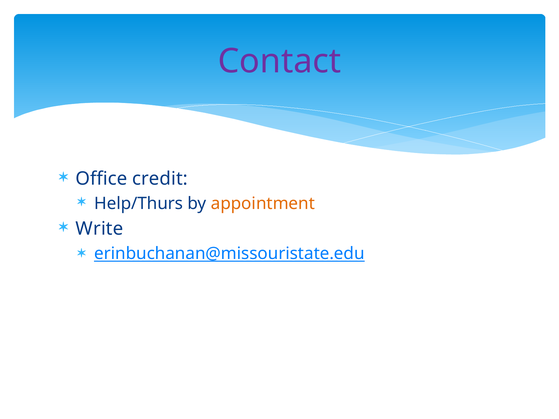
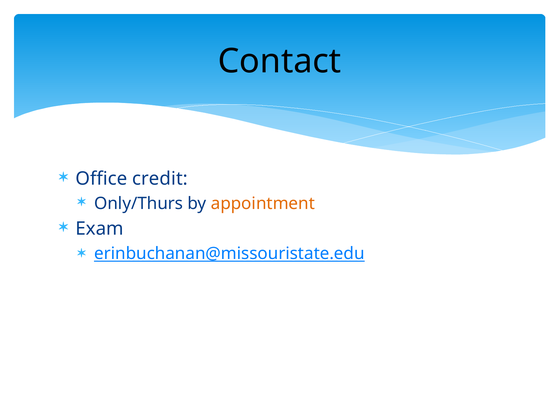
Contact colour: purple -> black
Help/Thurs: Help/Thurs -> Only/Thurs
Write: Write -> Exam
